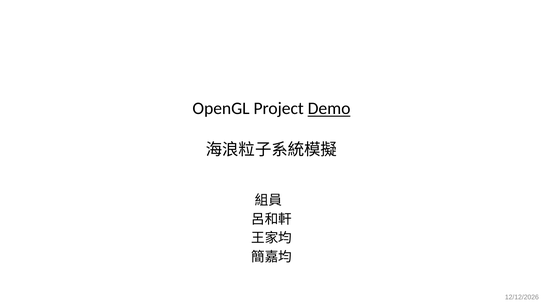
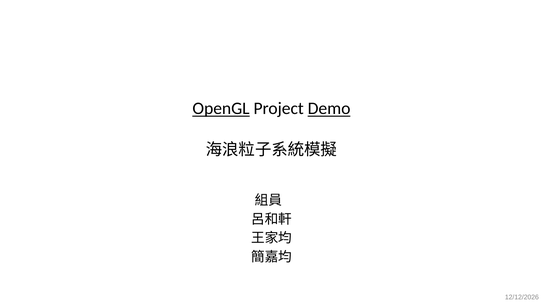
OpenGL underline: none -> present
